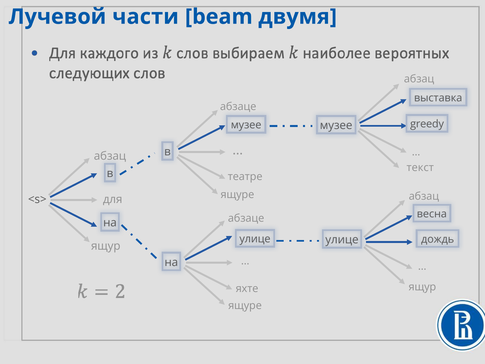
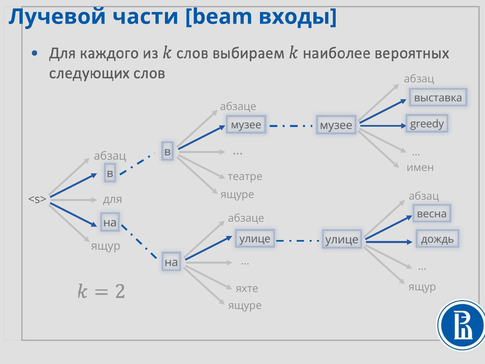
двумя: двумя -> входы
текст: текст -> имен
